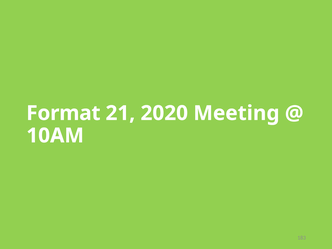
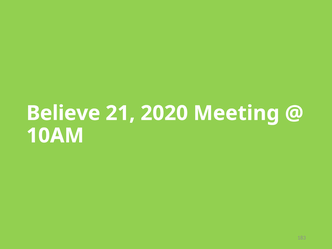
Format: Format -> Believe
